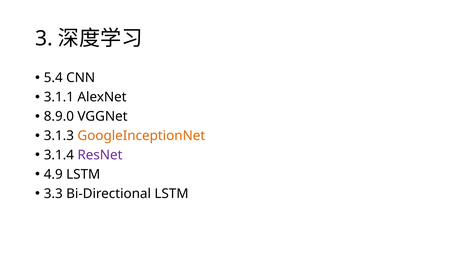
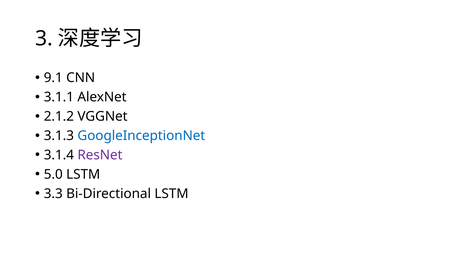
5.4: 5.4 -> 9.1
8.9.0: 8.9.0 -> 2.1.2
GoogleInceptionNet colour: orange -> blue
4.9: 4.9 -> 5.0
